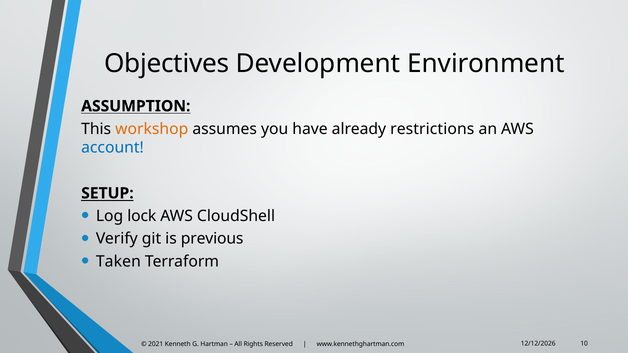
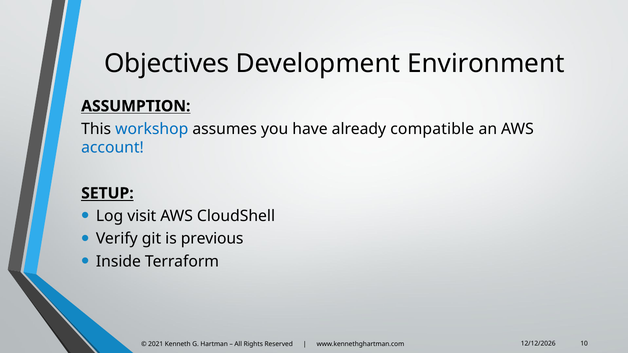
workshop colour: orange -> blue
restrictions: restrictions -> compatible
lock: lock -> visit
Taken: Taken -> Inside
